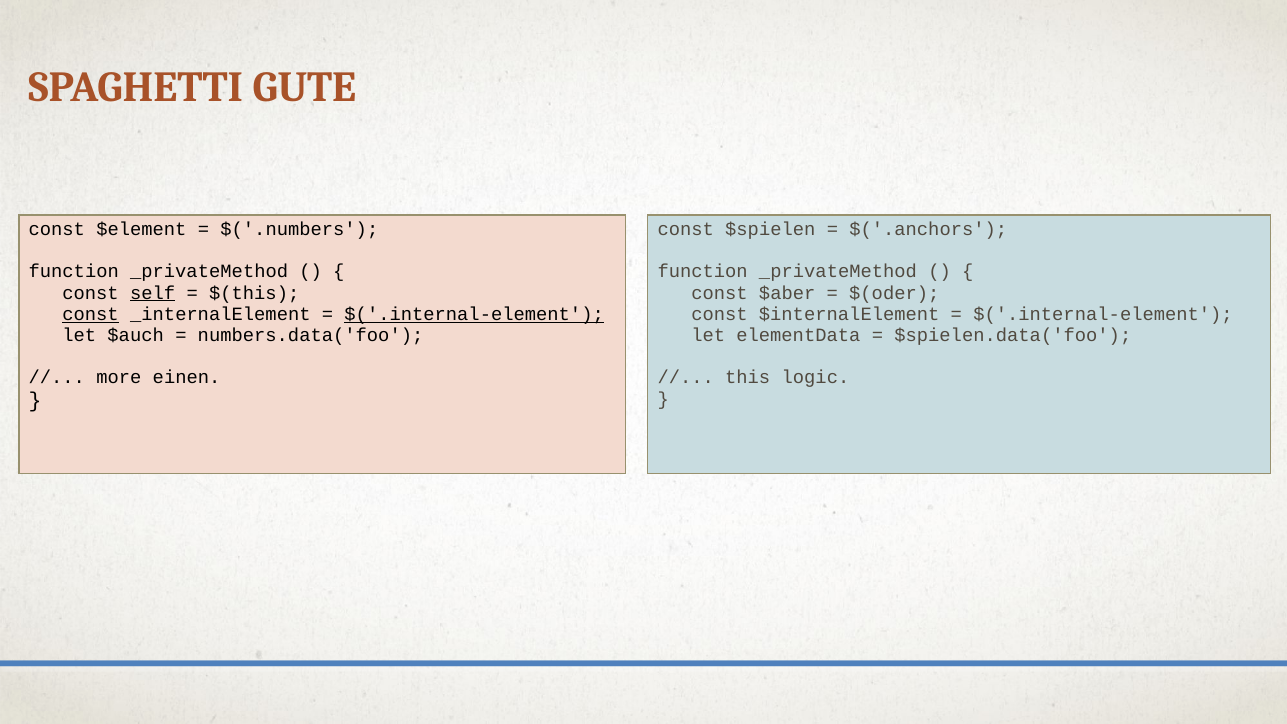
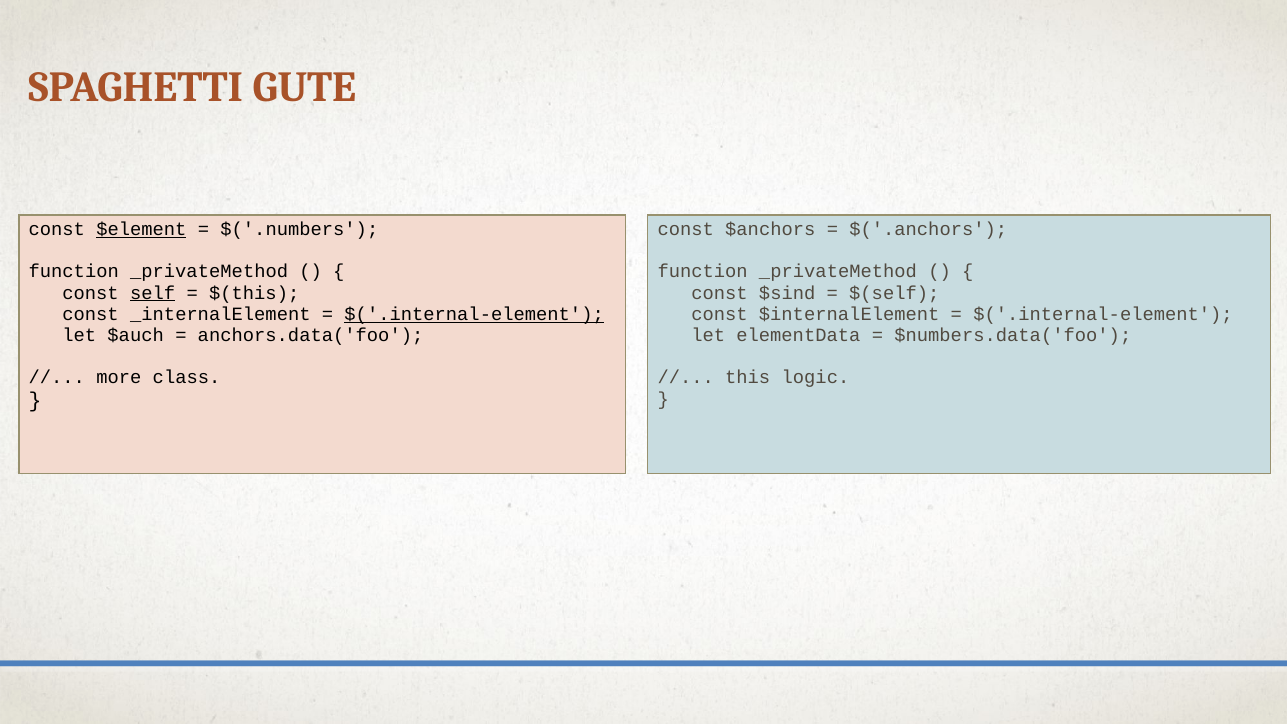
$element underline: none -> present
$spielen: $spielen -> $anchors
$aber: $aber -> $sind
$(oder: $(oder -> $(self
const at (91, 314) underline: present -> none
numbers.data('foo: numbers.data('foo -> anchors.data('foo
$spielen.data('foo: $spielen.data('foo -> $numbers.data('foo
einen: einen -> class
